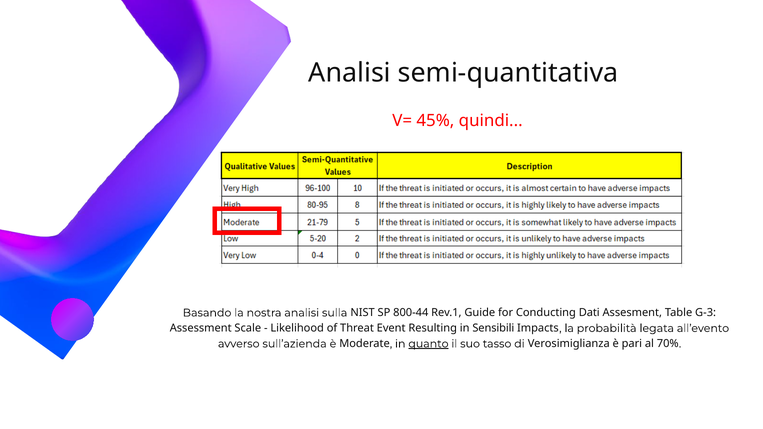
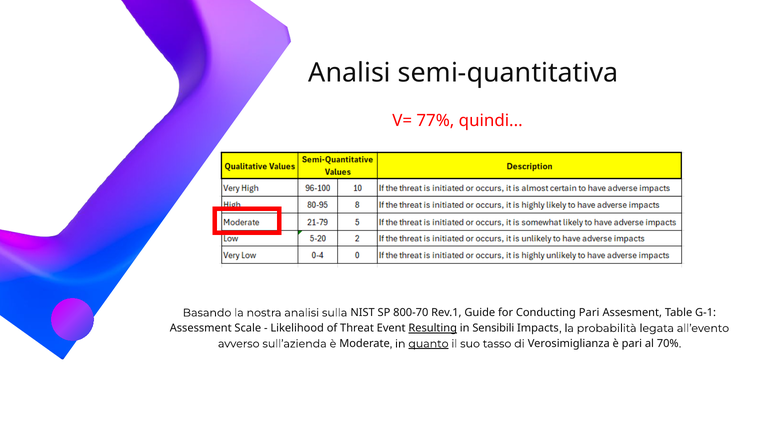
45%: 45% -> 77%
800-44: 800-44 -> 800-70
Conducting Dati: Dati -> Pari
G-3: G-3 -> G-1
Resulting underline: none -> present
